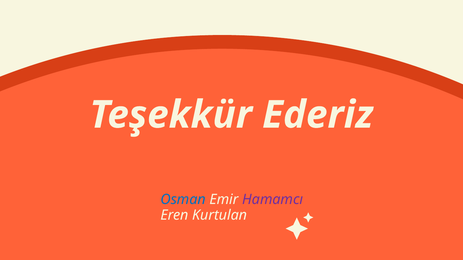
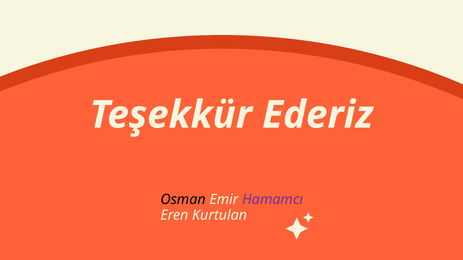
Osman colour: blue -> black
